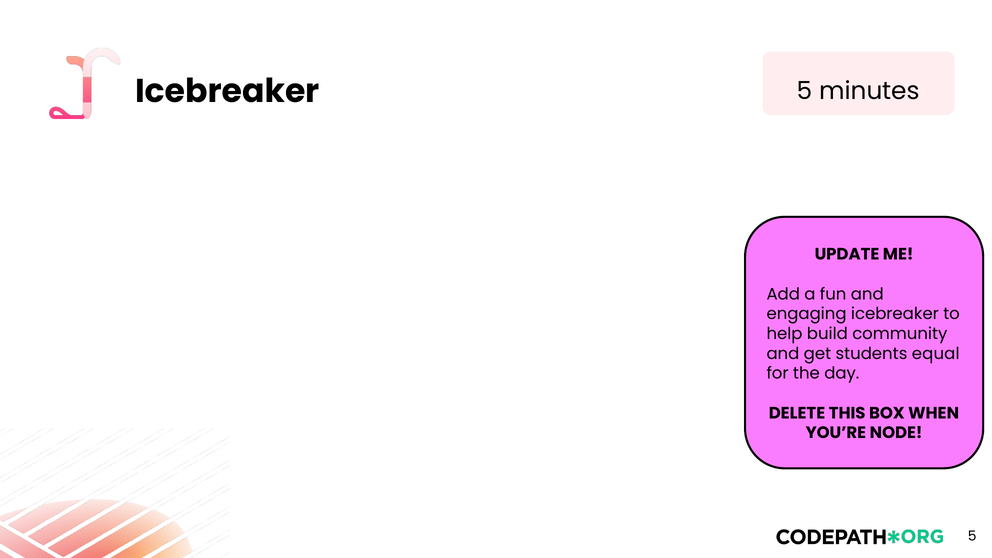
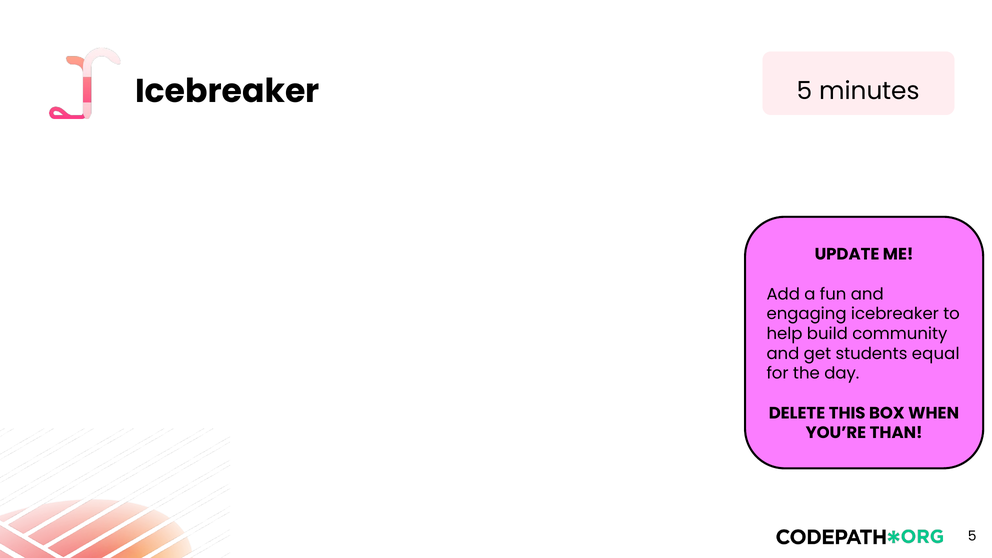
NODE: NODE -> THAN
